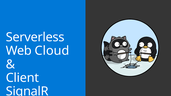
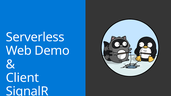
Cloud: Cloud -> Demo
